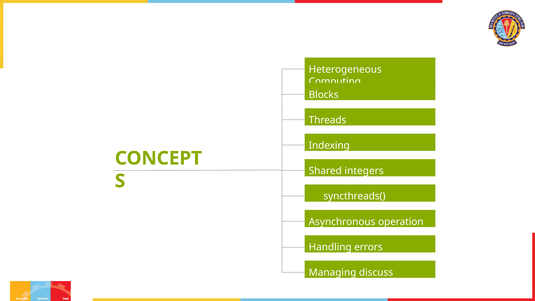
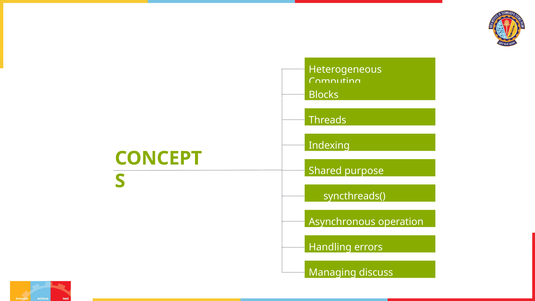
integers: integers -> purpose
